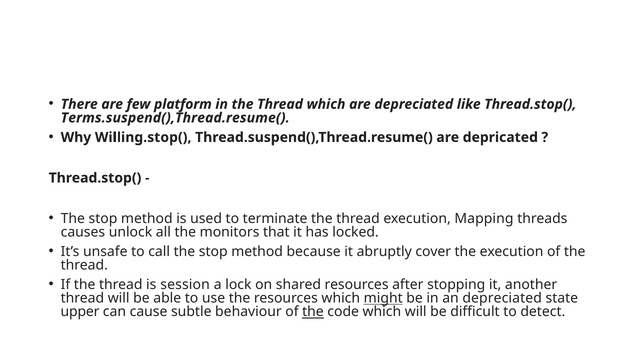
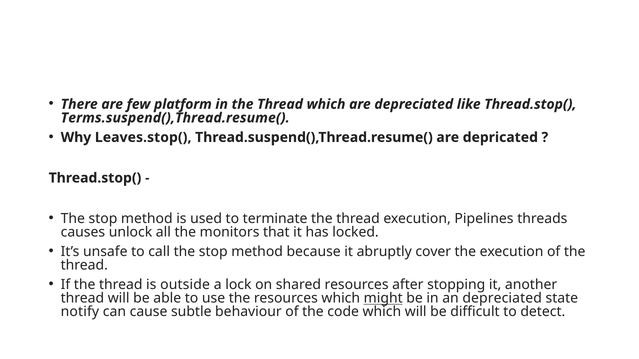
Willing.stop(: Willing.stop( -> Leaves.stop(
Mapping: Mapping -> Pipelines
session: session -> outside
upper: upper -> notify
the at (313, 312) underline: present -> none
